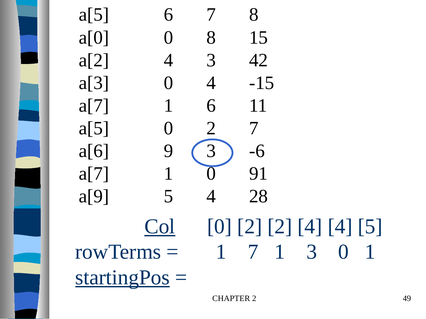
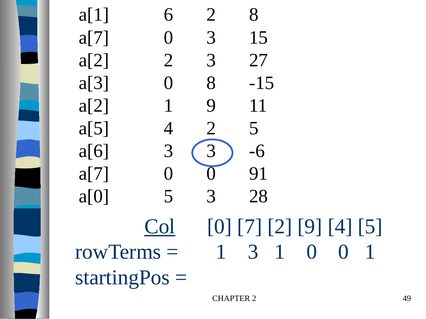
a[5 at (94, 15): a[5 -> a[1
6 7: 7 -> 2
a[0 at (94, 38): a[0 -> a[7
0 8: 8 -> 3
a[2 4: 4 -> 2
42: 42 -> 27
0 4: 4 -> 8
a[7 at (94, 106): a[7 -> a[2
1 6: 6 -> 9
a[5 0: 0 -> 4
2 7: 7 -> 5
a[6 9: 9 -> 3
1 at (169, 174): 1 -> 0
a[9: a[9 -> a[0
5 4: 4 -> 3
2 at (250, 227): 2 -> 7
2 4: 4 -> 9
1 7: 7 -> 3
1 3: 3 -> 0
startingPos underline: present -> none
